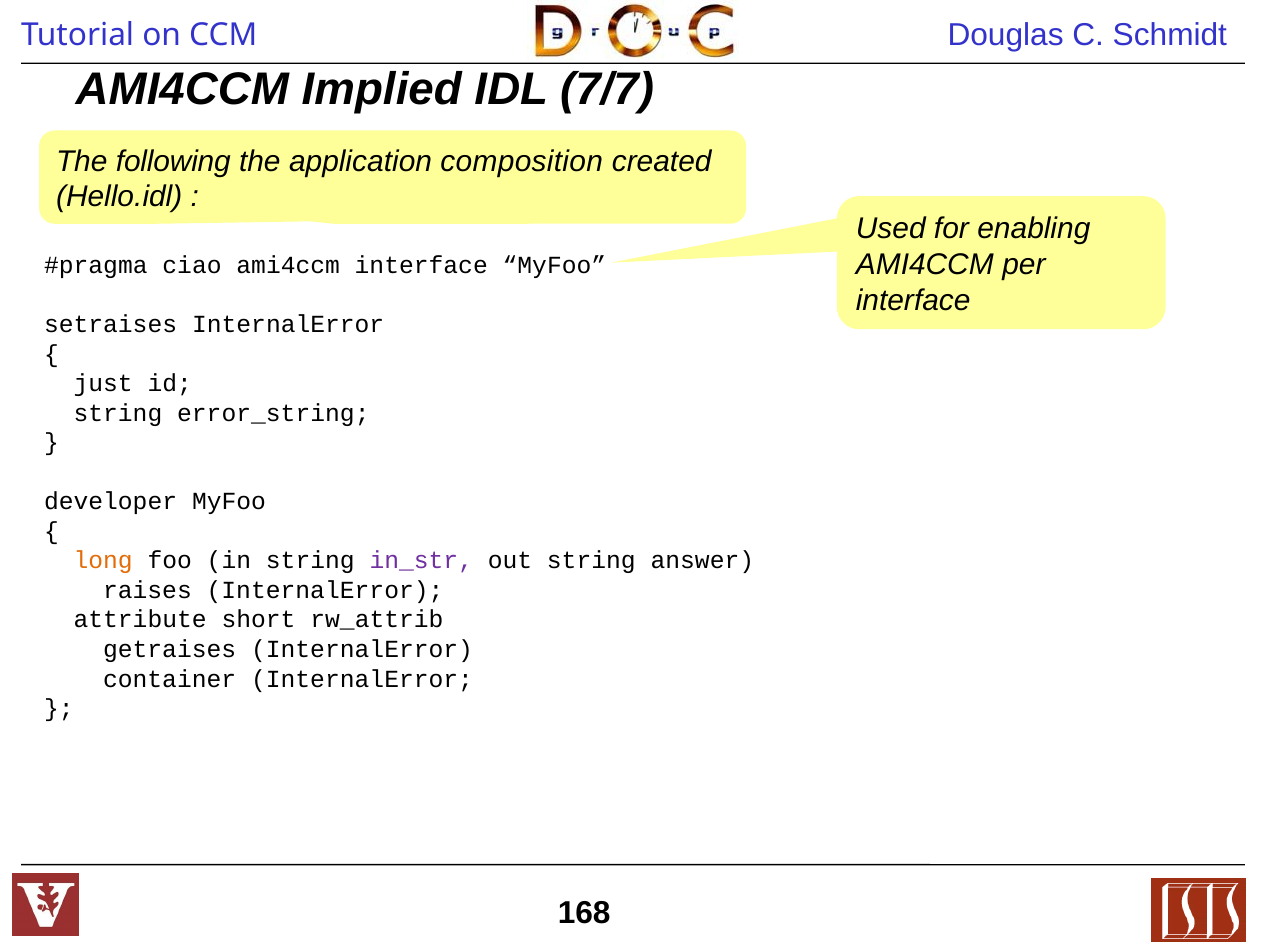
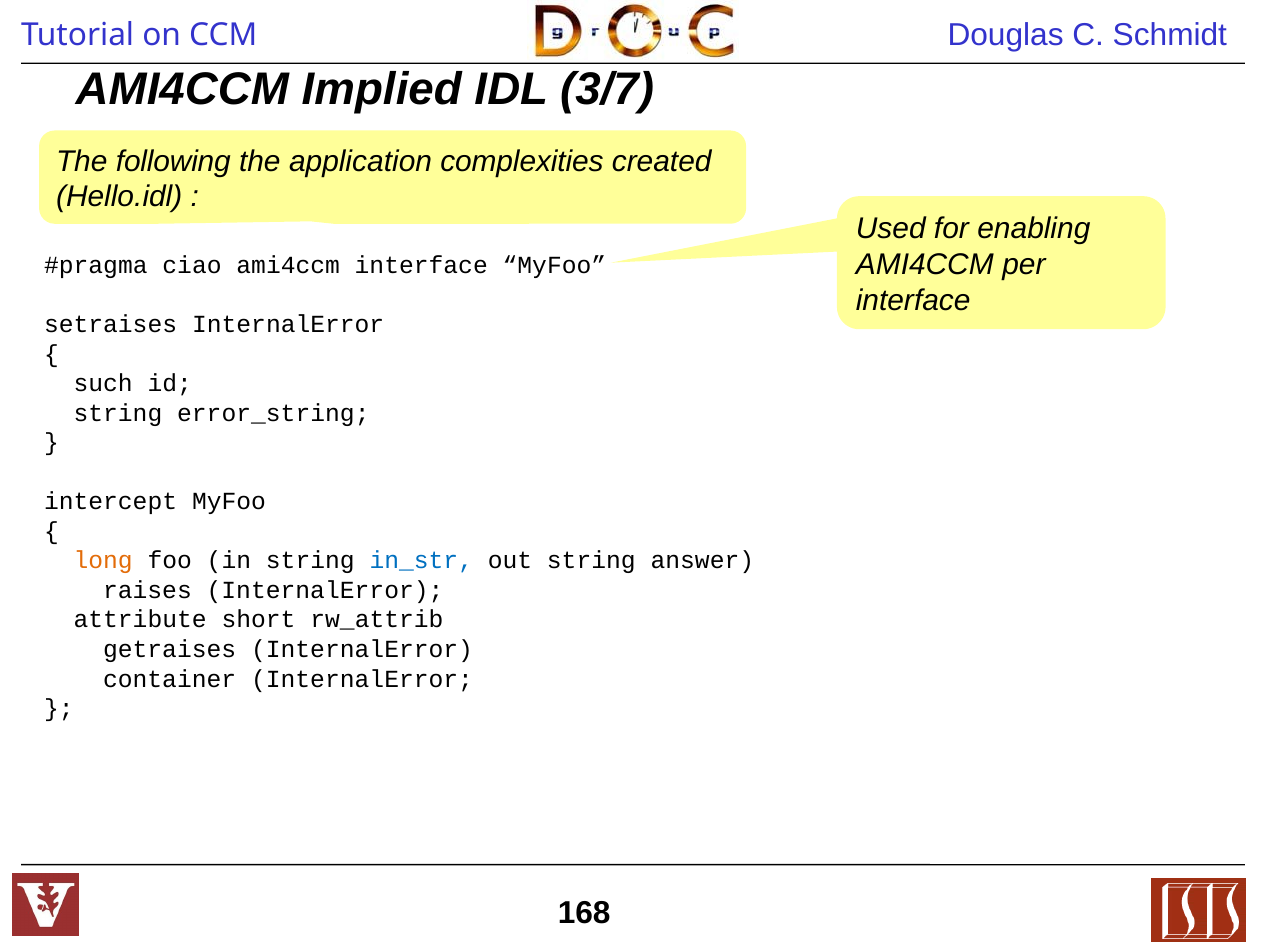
7/7: 7/7 -> 3/7
composition: composition -> complexities
just: just -> such
developer: developer -> intercept
in_str colour: purple -> blue
